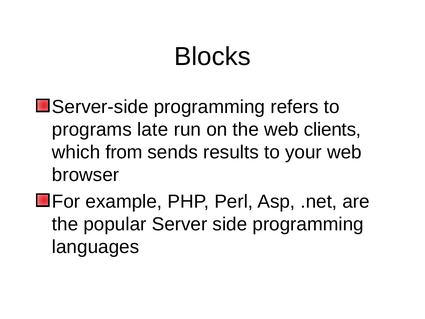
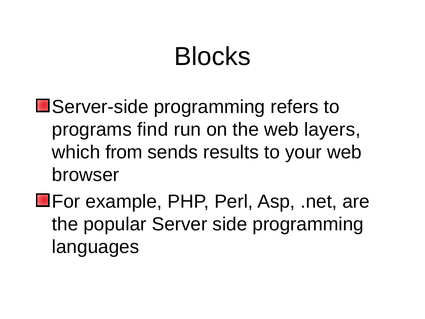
late: late -> find
clients: clients -> layers
